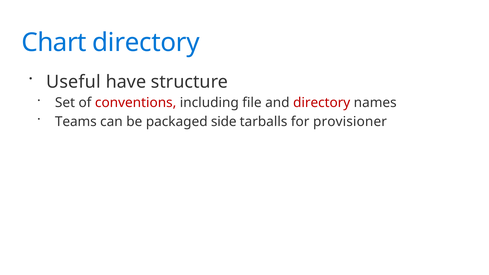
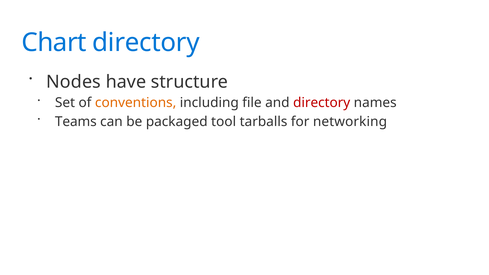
Useful: Useful -> Nodes
conventions colour: red -> orange
side: side -> tool
provisioner: provisioner -> networking
